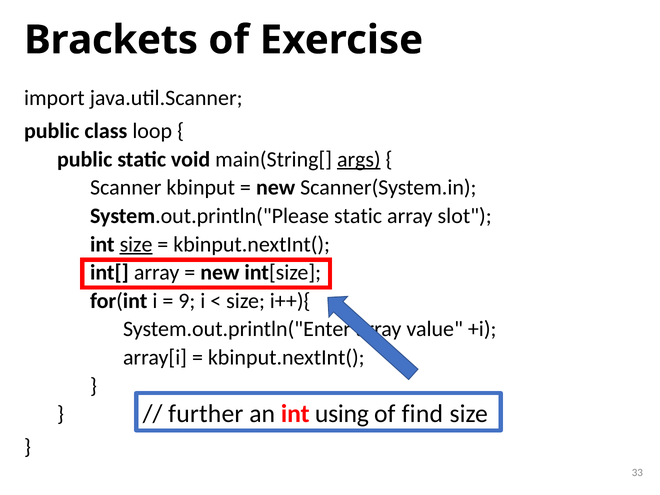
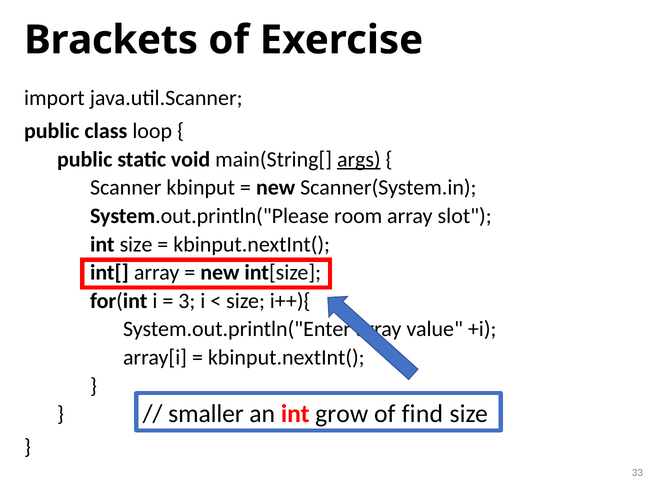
System.out.println("Please static: static -> room
size at (136, 244) underline: present -> none
9: 9 -> 3
further: further -> smaller
using: using -> grow
